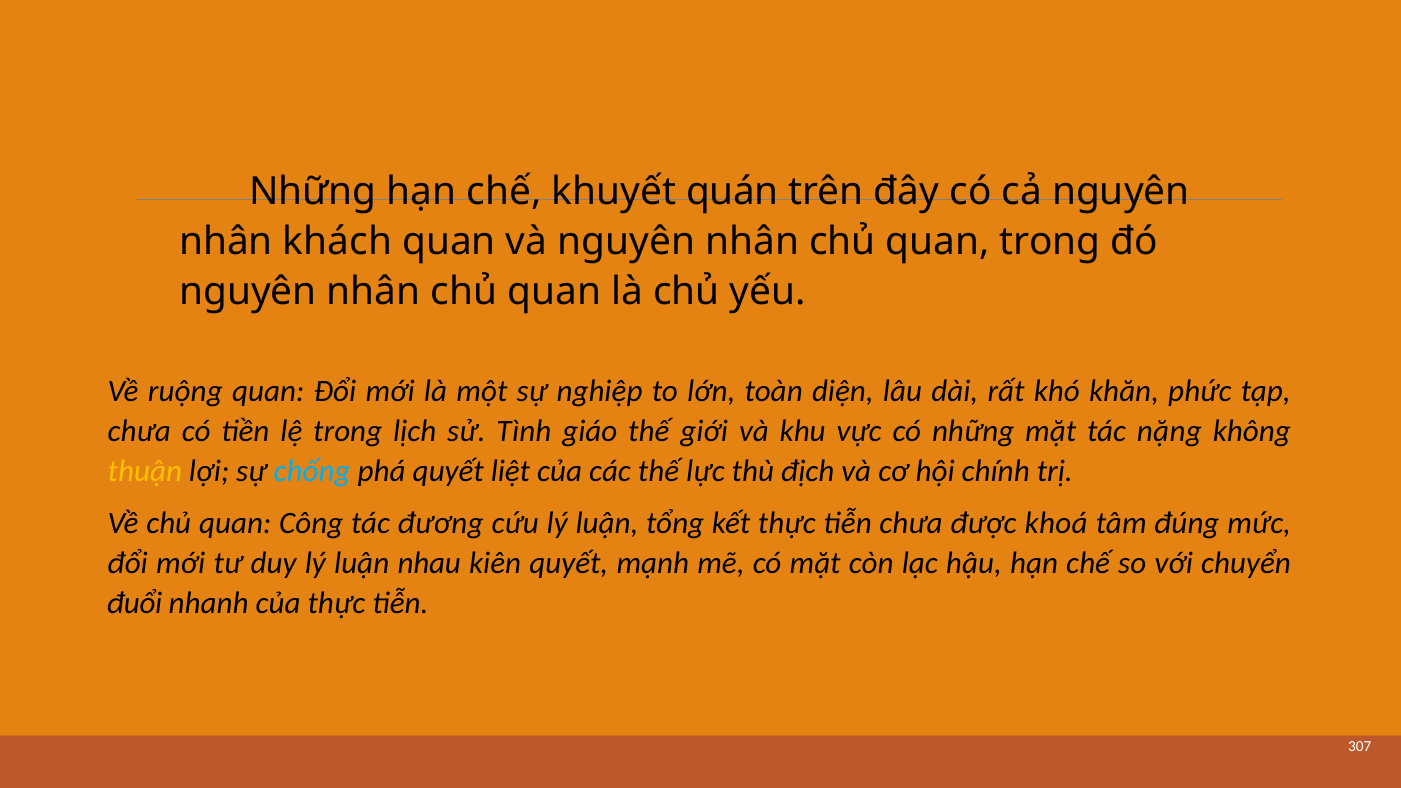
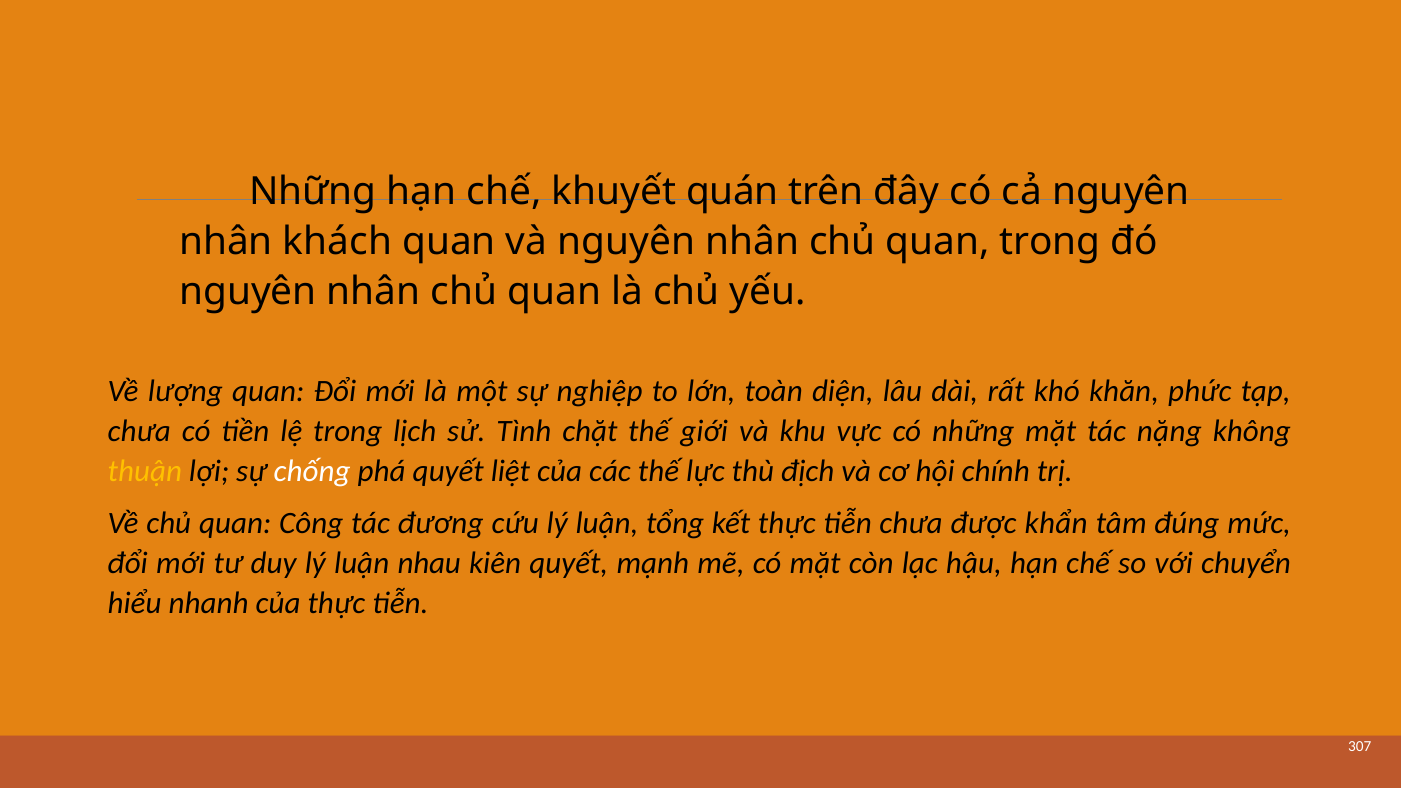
ruộng: ruộng -> lượng
giáo: giáo -> chặt
chống colour: light blue -> white
khoá: khoá -> khẩn
đuổi: đuổi -> hiểu
